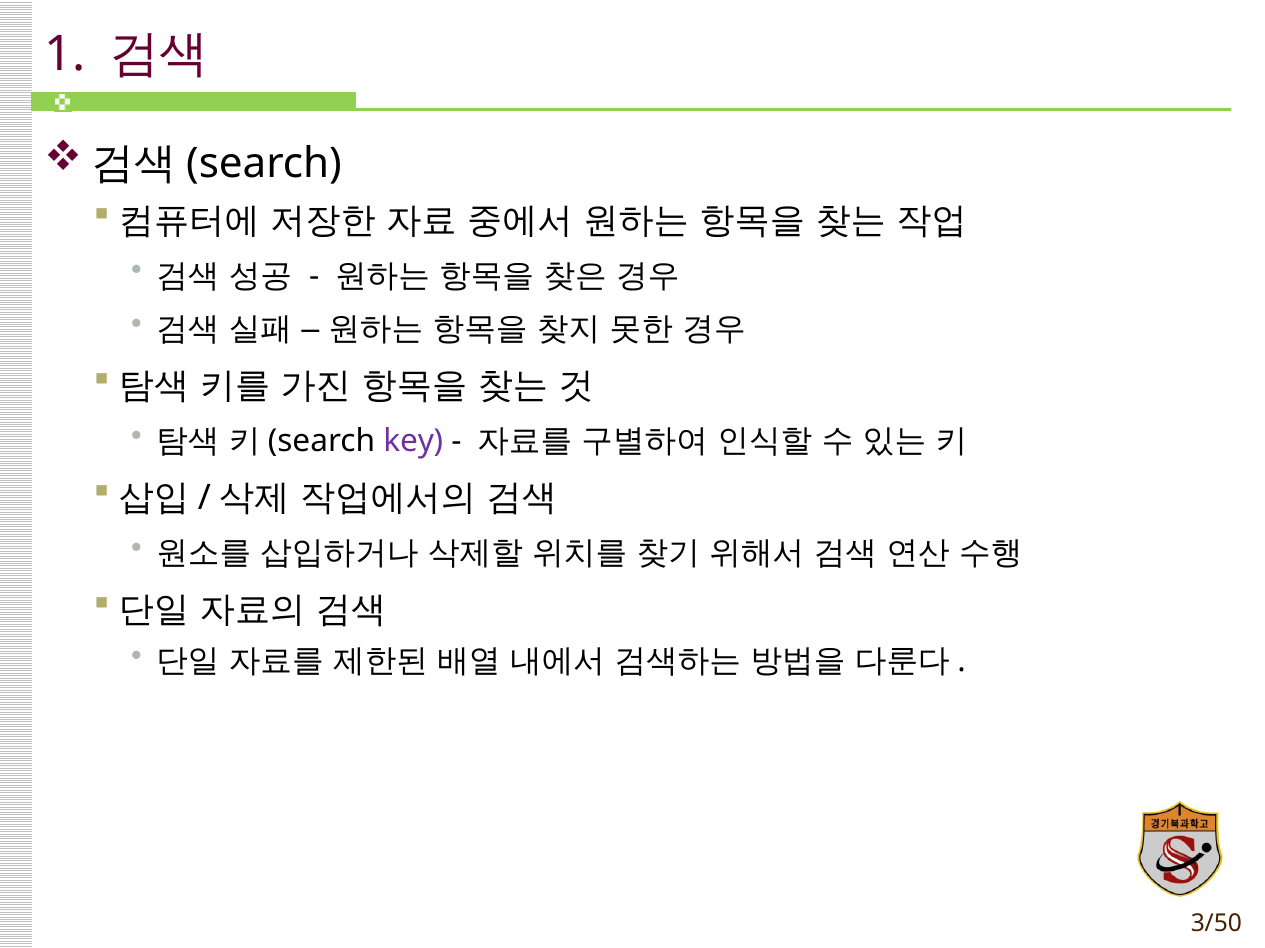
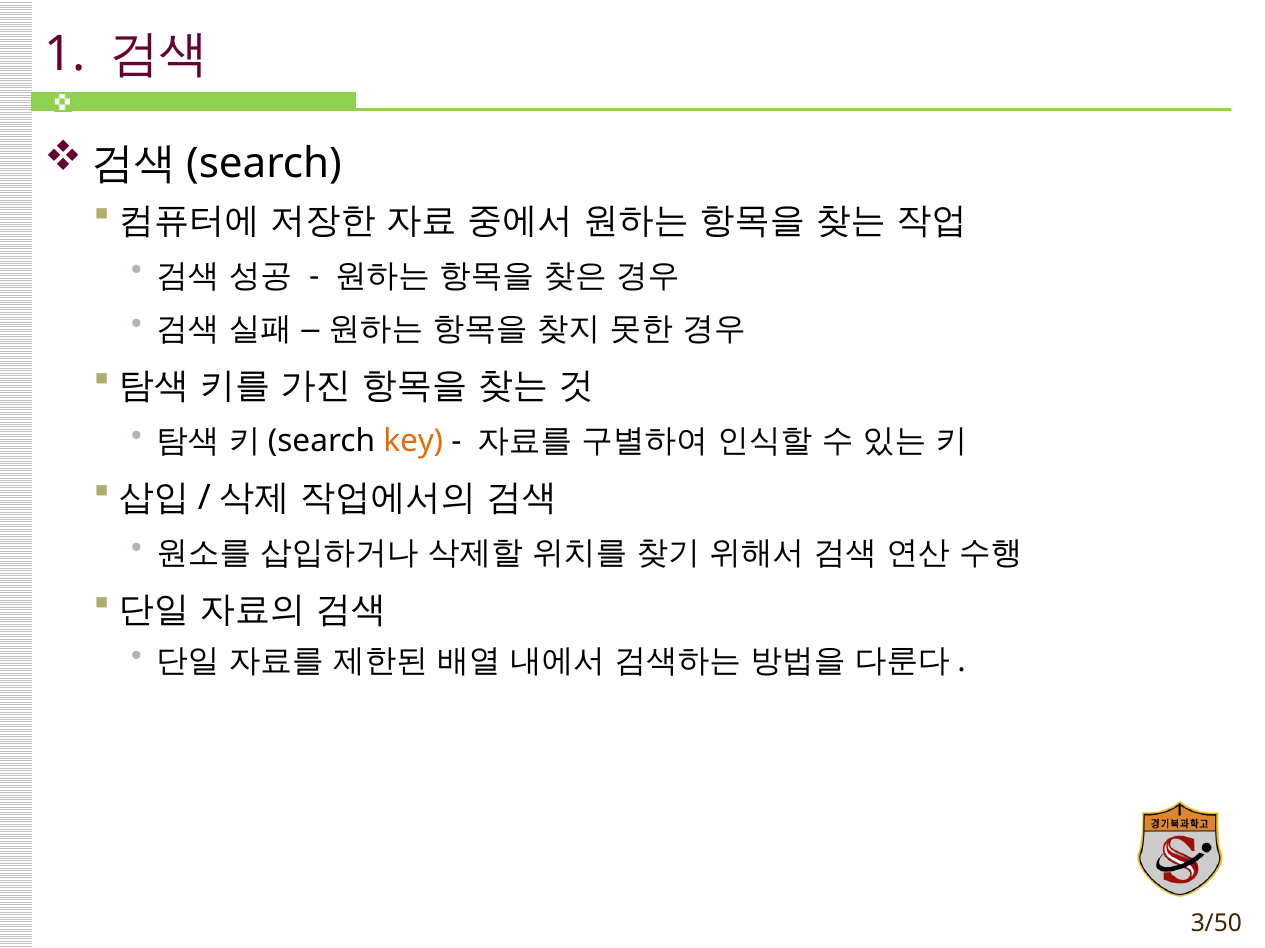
key colour: purple -> orange
